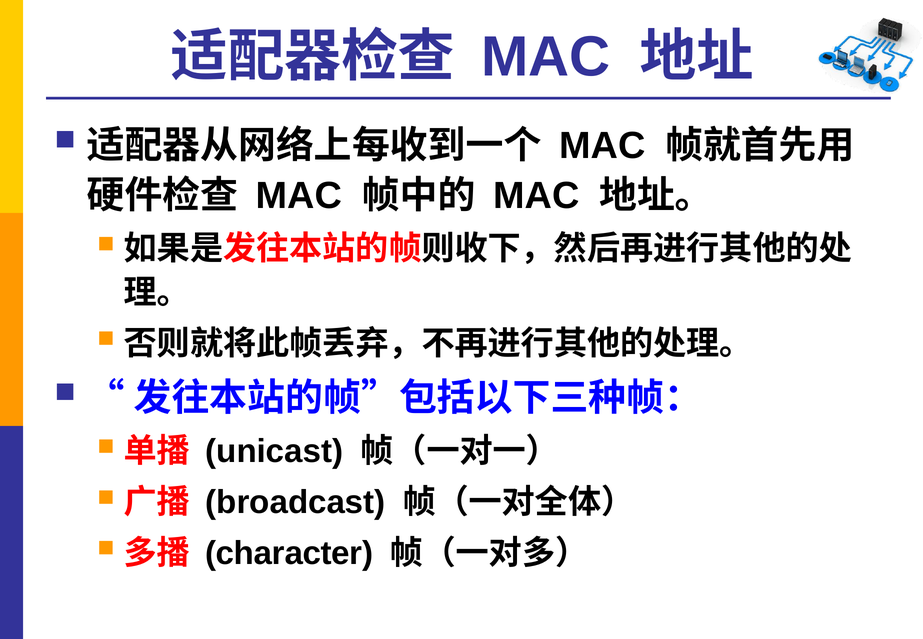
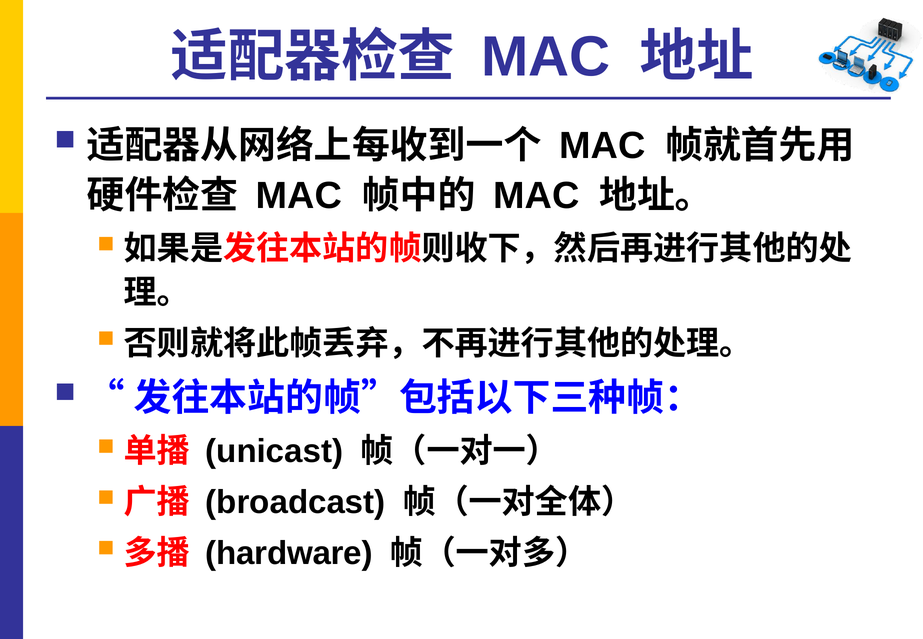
character: character -> hardware
